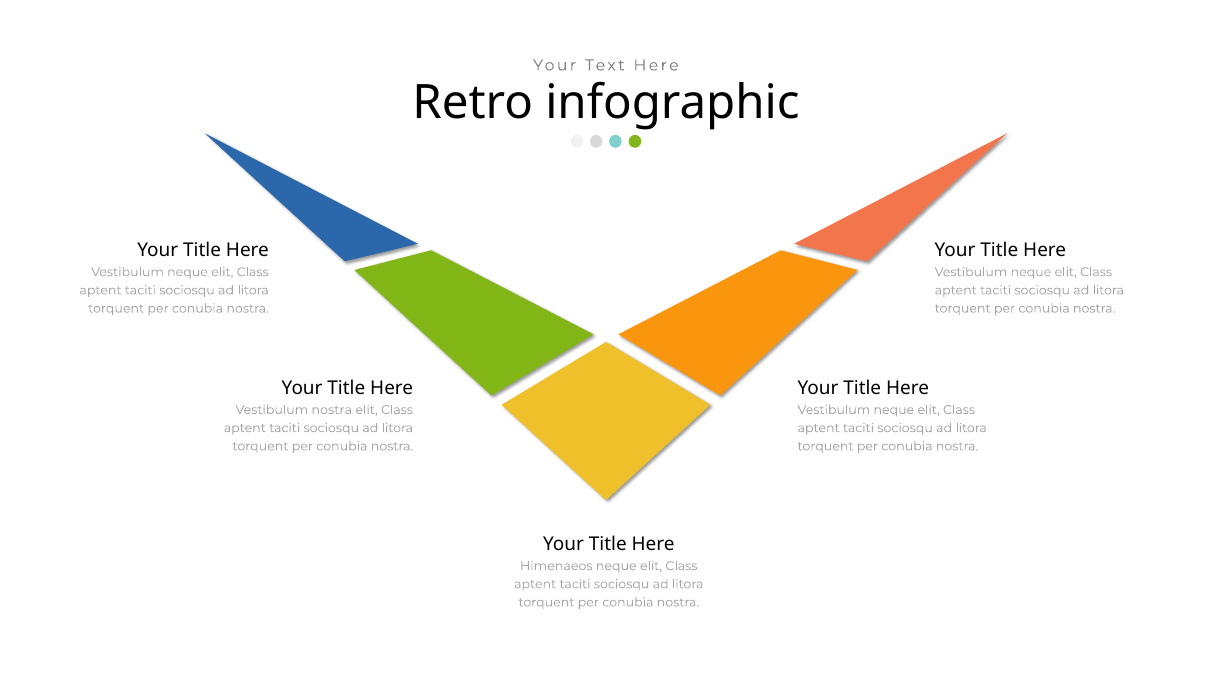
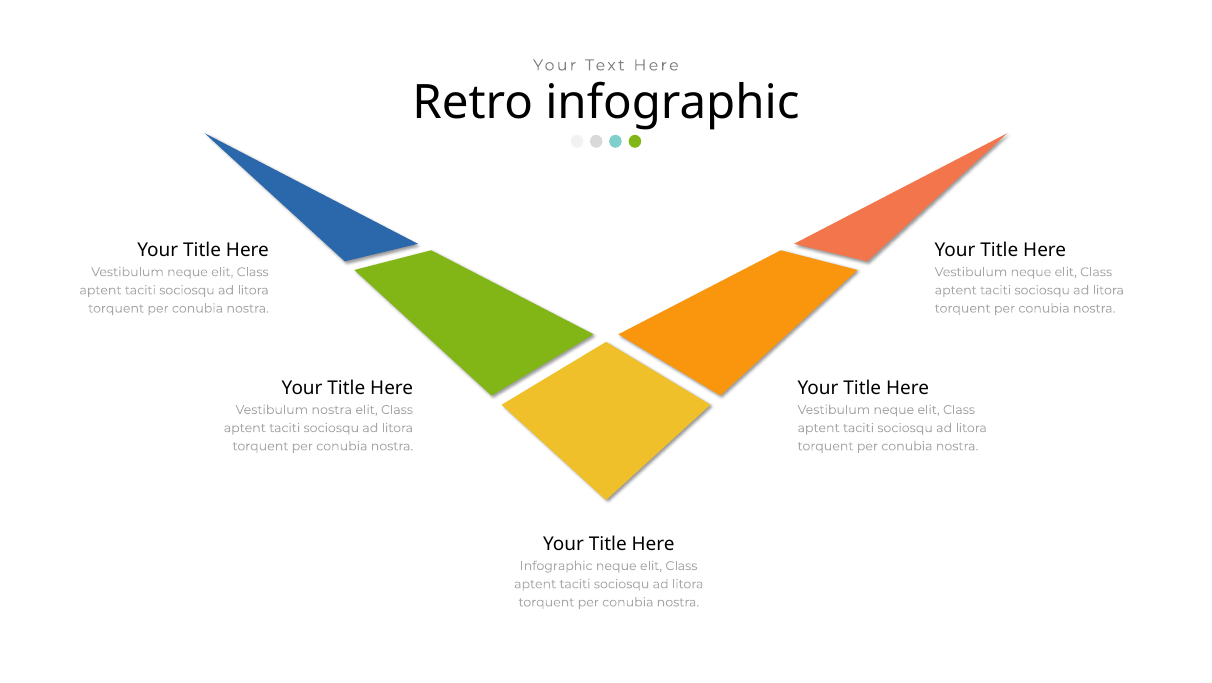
Himenaeos at (556, 566): Himenaeos -> Infographic
